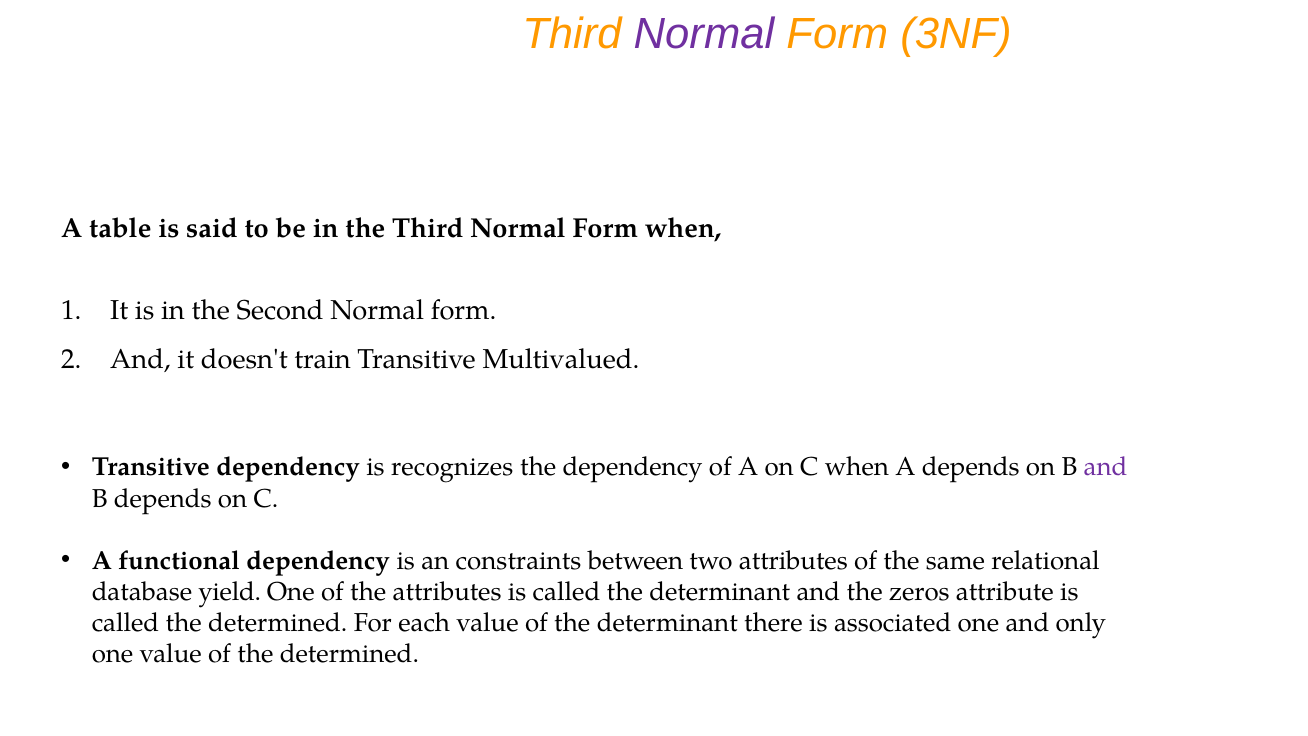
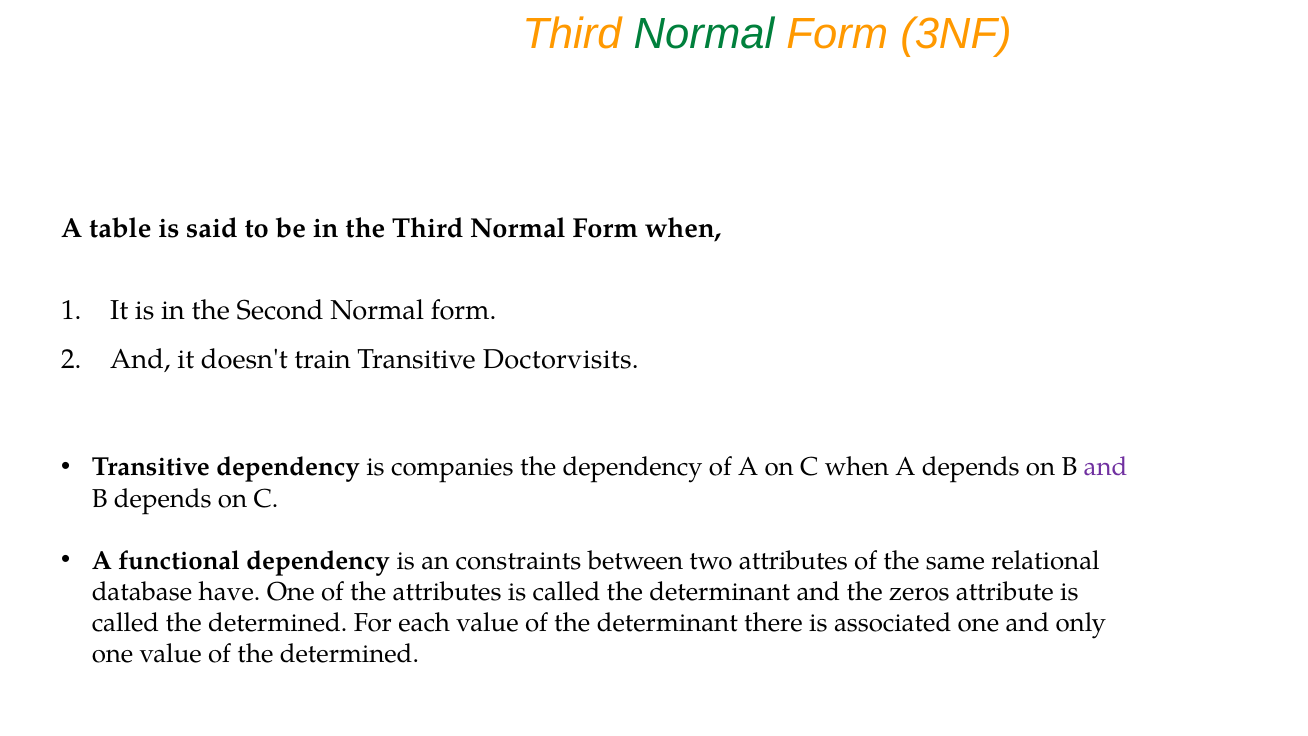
Normal at (704, 34) colour: purple -> green
Multivalued: Multivalued -> Doctorvisits
recognizes: recognizes -> companies
yield: yield -> have
